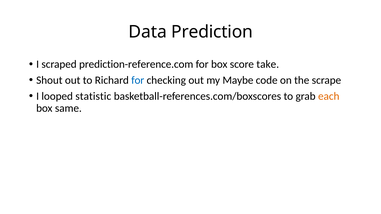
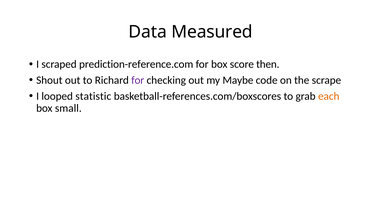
Prediction: Prediction -> Measured
take: take -> then
for at (138, 80) colour: blue -> purple
same: same -> small
